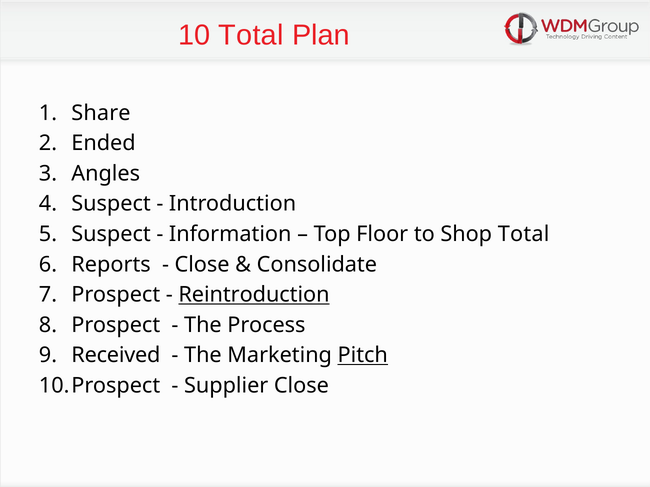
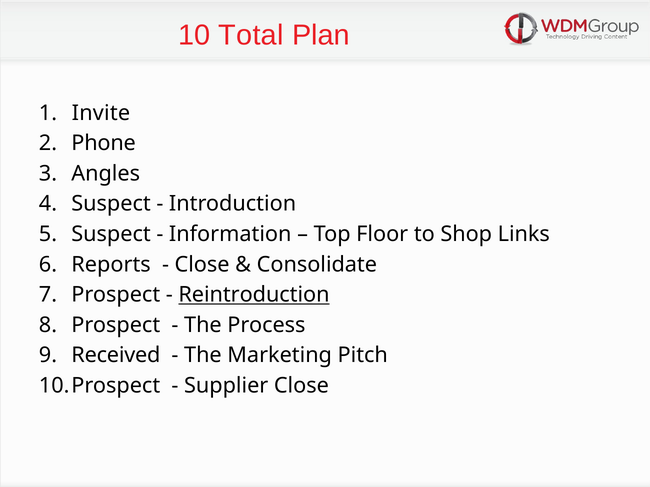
Share: Share -> Invite
Ended: Ended -> Phone
Shop Total: Total -> Links
Pitch underline: present -> none
